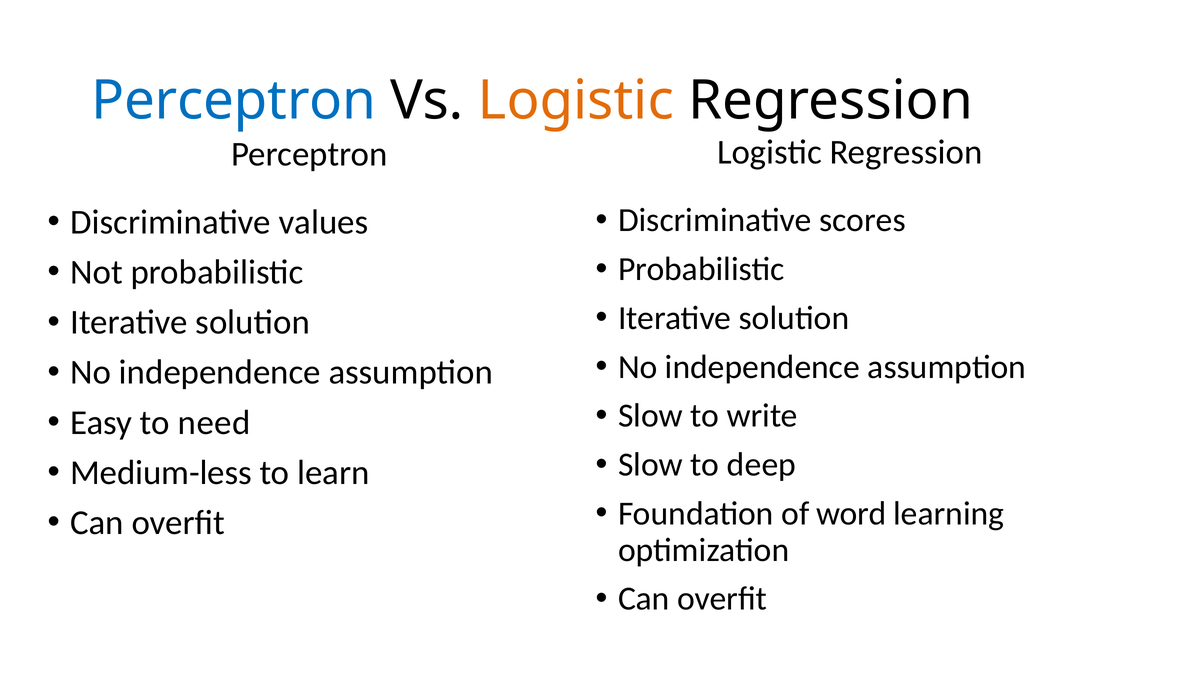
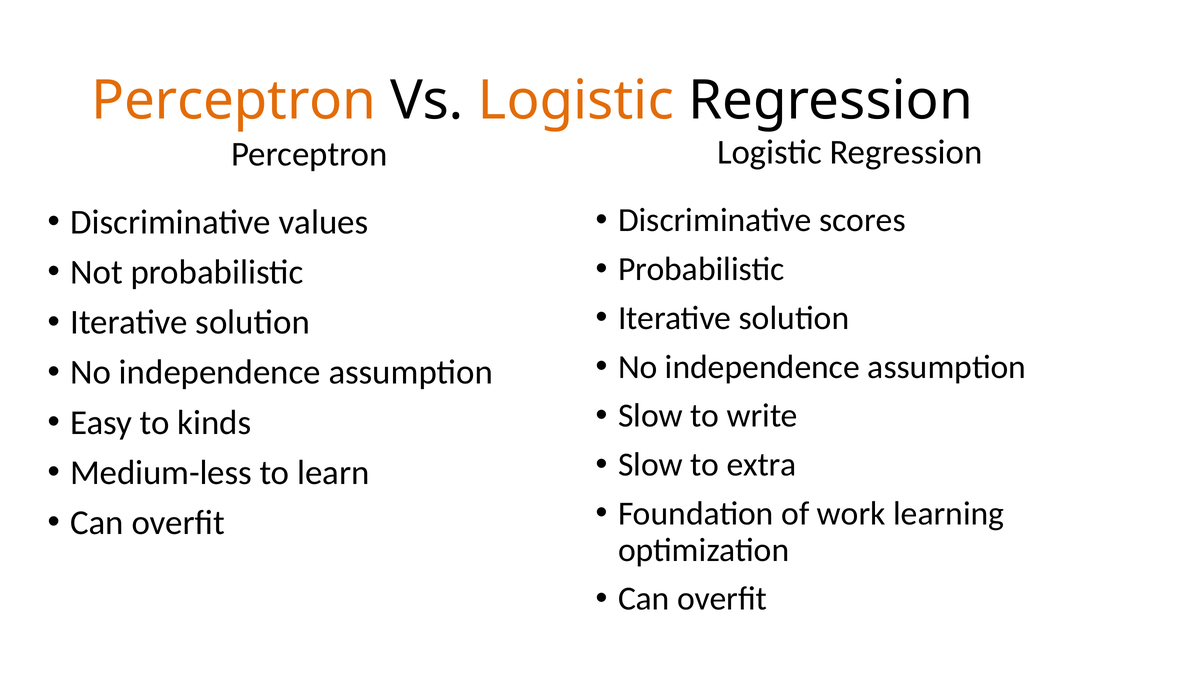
Perceptron at (234, 100) colour: blue -> orange
need: need -> kinds
deep: deep -> extra
word: word -> work
